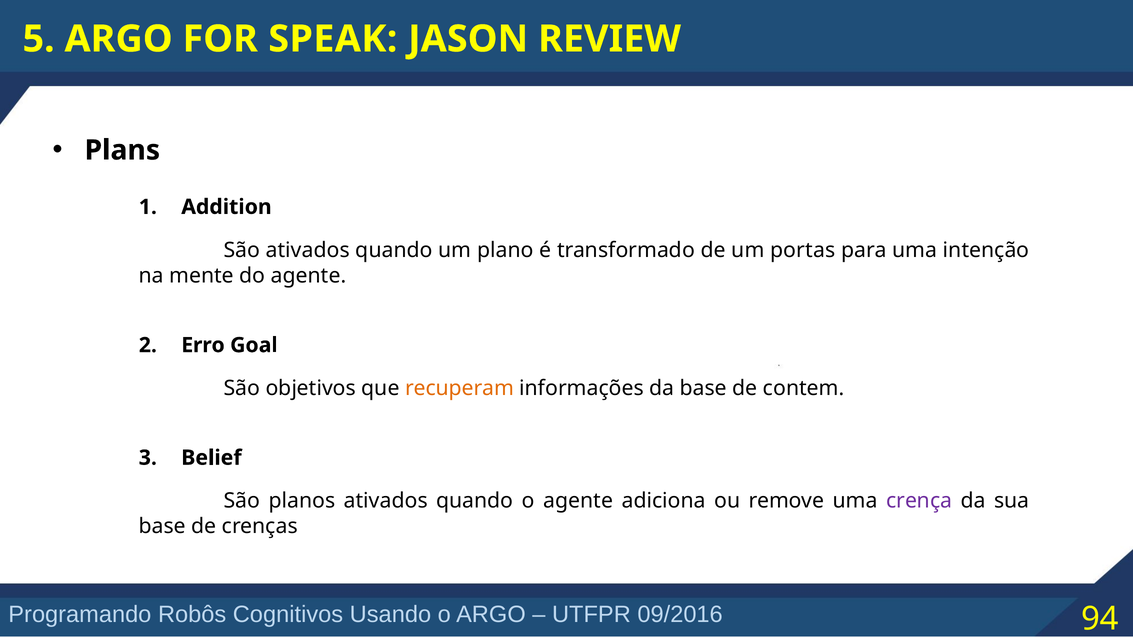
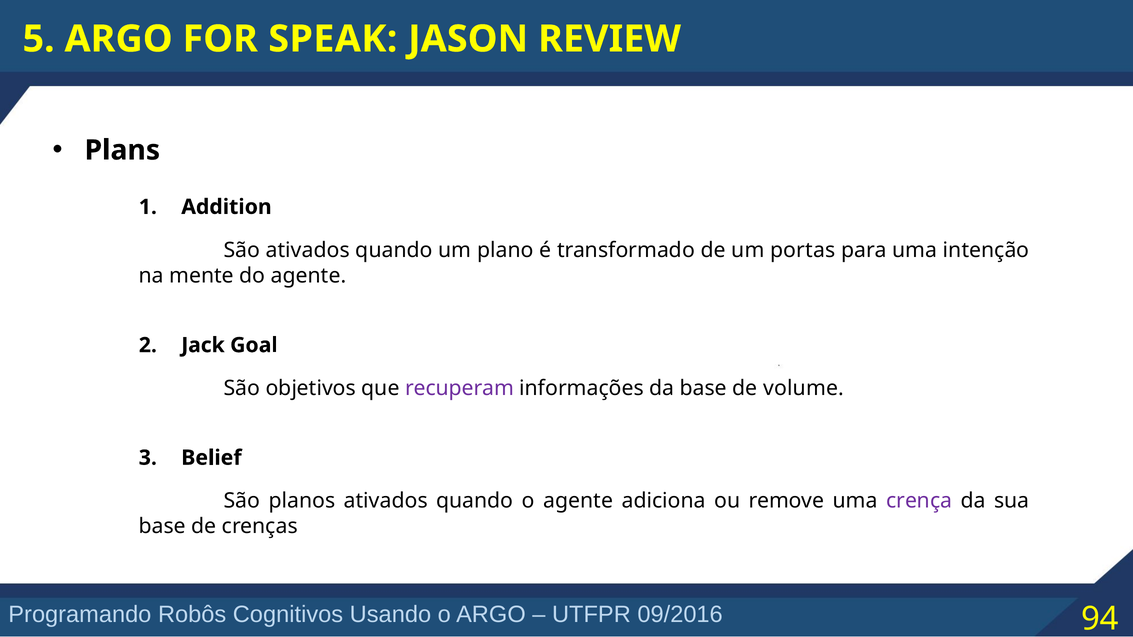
Erro: Erro -> Jack
recuperam colour: orange -> purple
contem: contem -> volume
